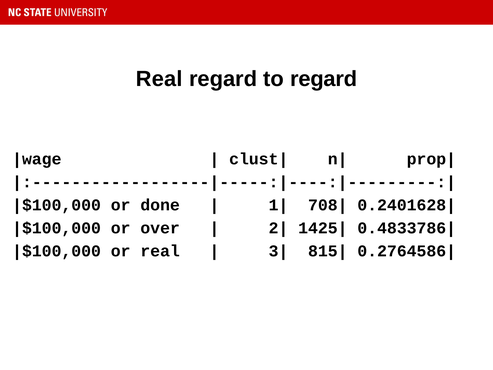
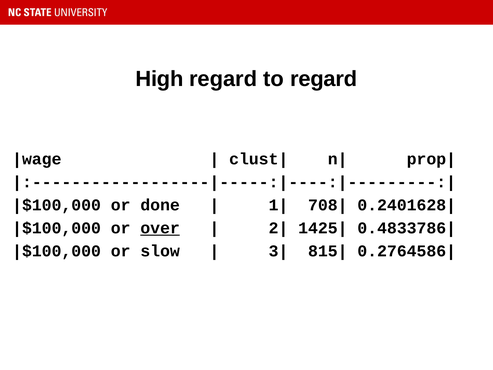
Real at (159, 79): Real -> High
over underline: none -> present
or real: real -> slow
